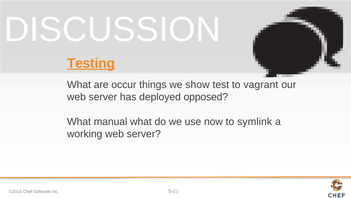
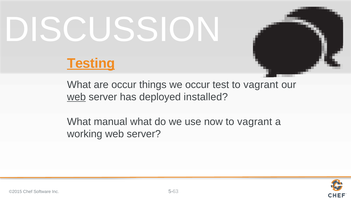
we show: show -> occur
web at (76, 97) underline: none -> present
opposed: opposed -> installed
now to symlink: symlink -> vagrant
